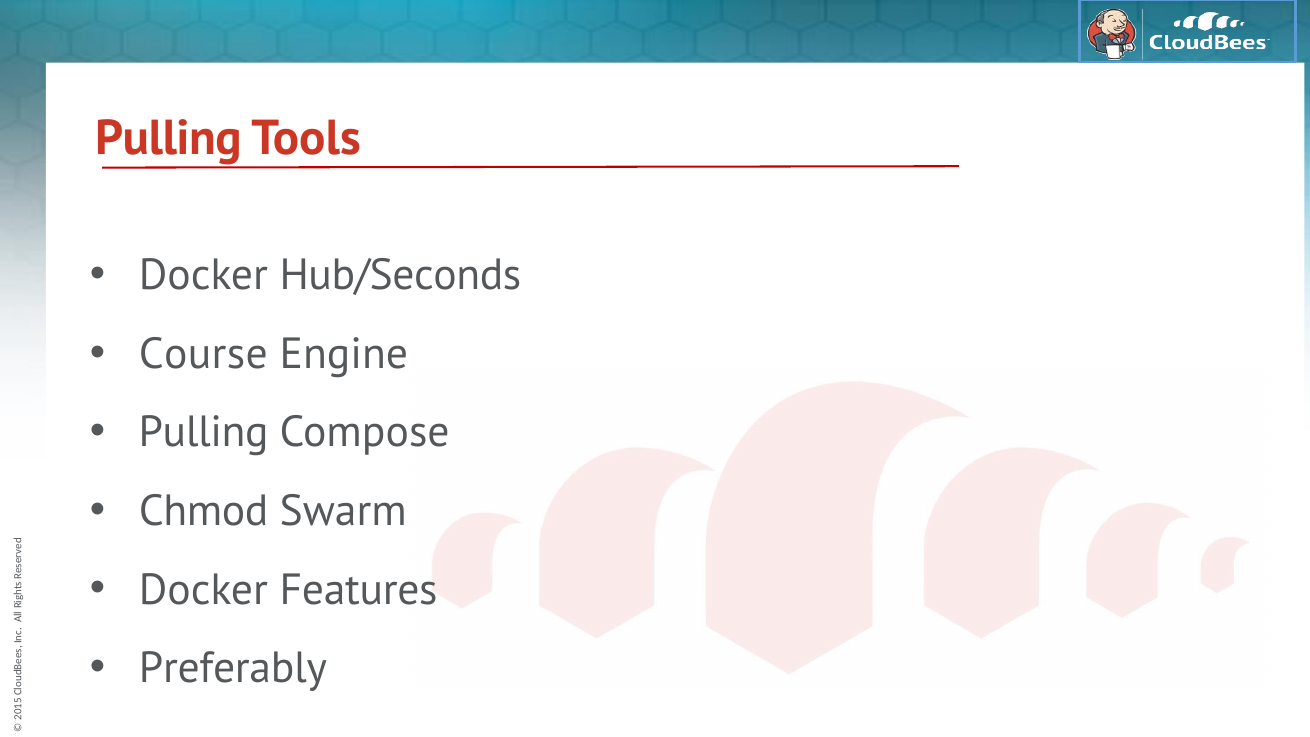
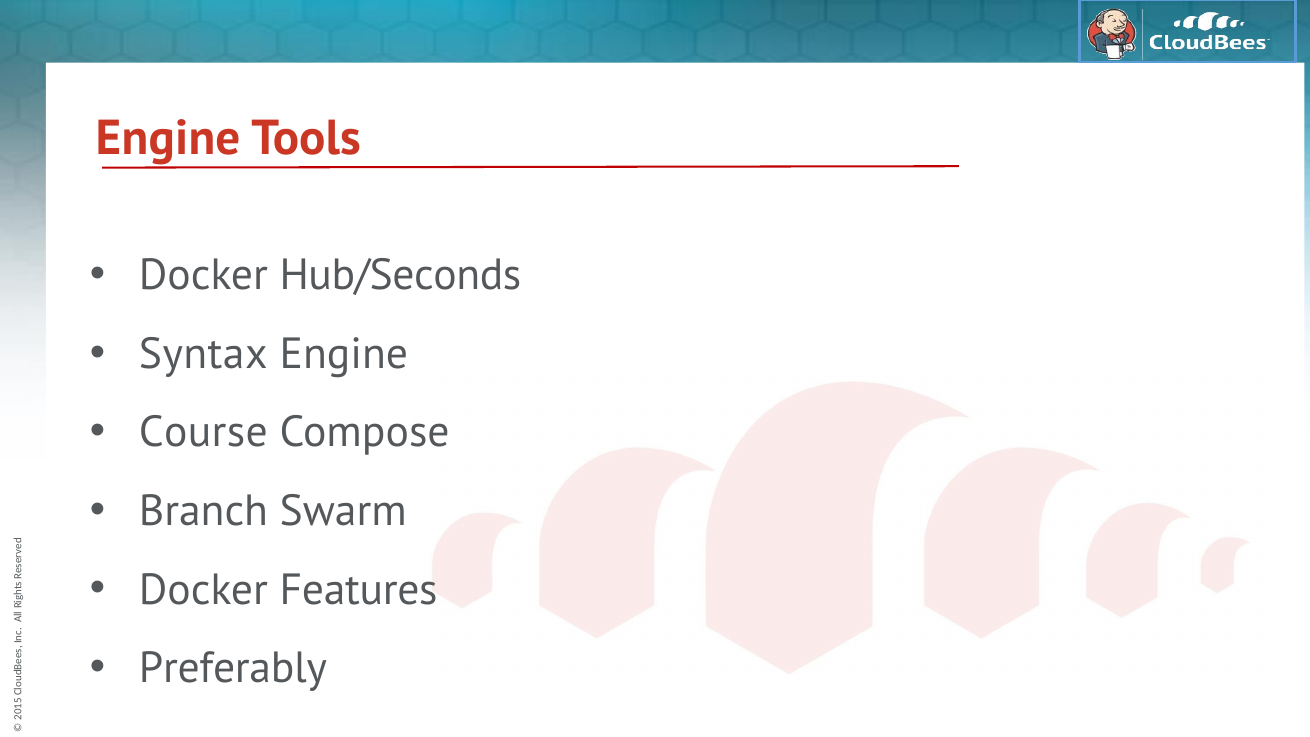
Pulling at (168, 138): Pulling -> Engine
Course: Course -> Syntax
Pulling at (204, 432): Pulling -> Course
Chmod: Chmod -> Branch
